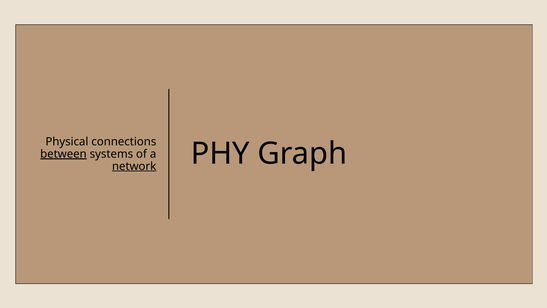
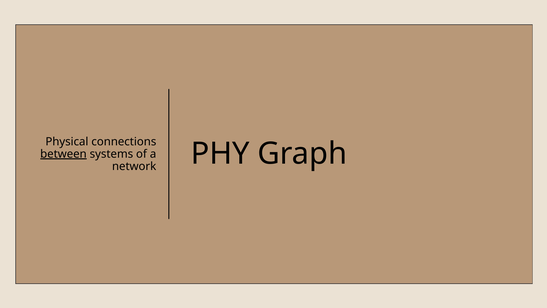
network underline: present -> none
